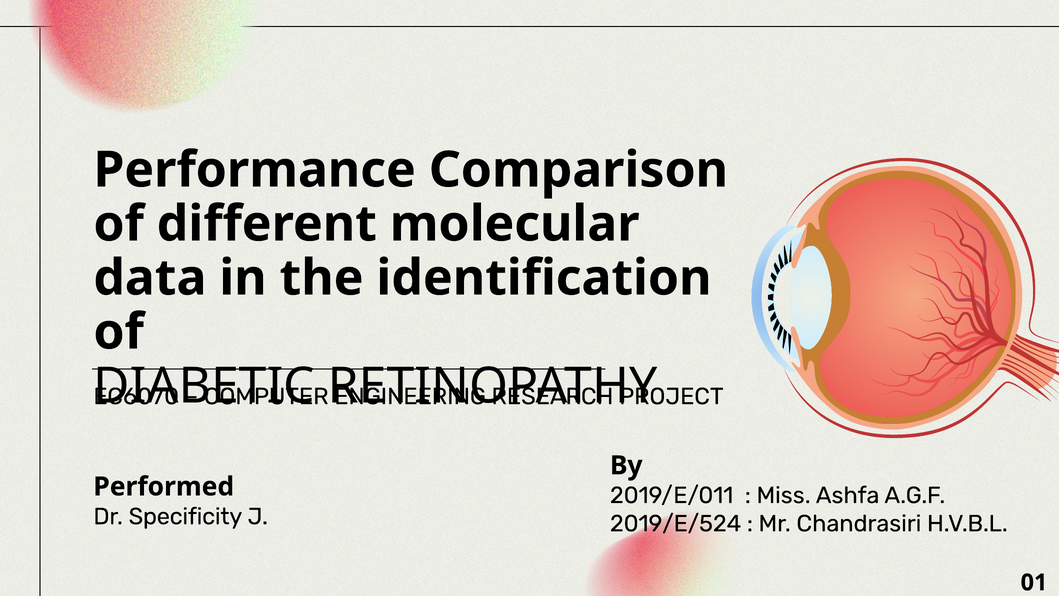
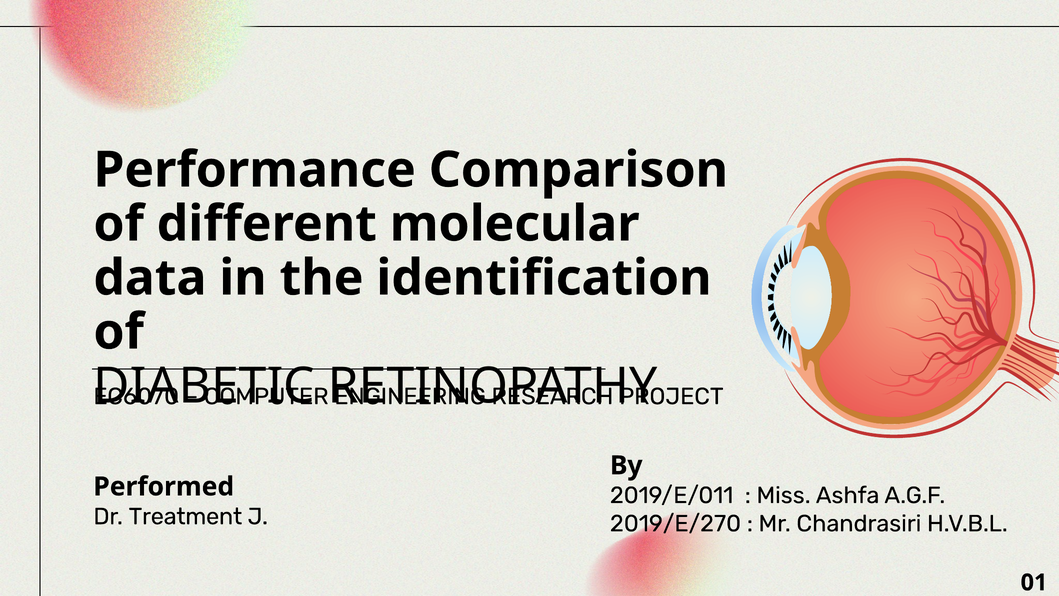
Specificity: Specificity -> Treatment
2019/E/524: 2019/E/524 -> 2019/E/270
